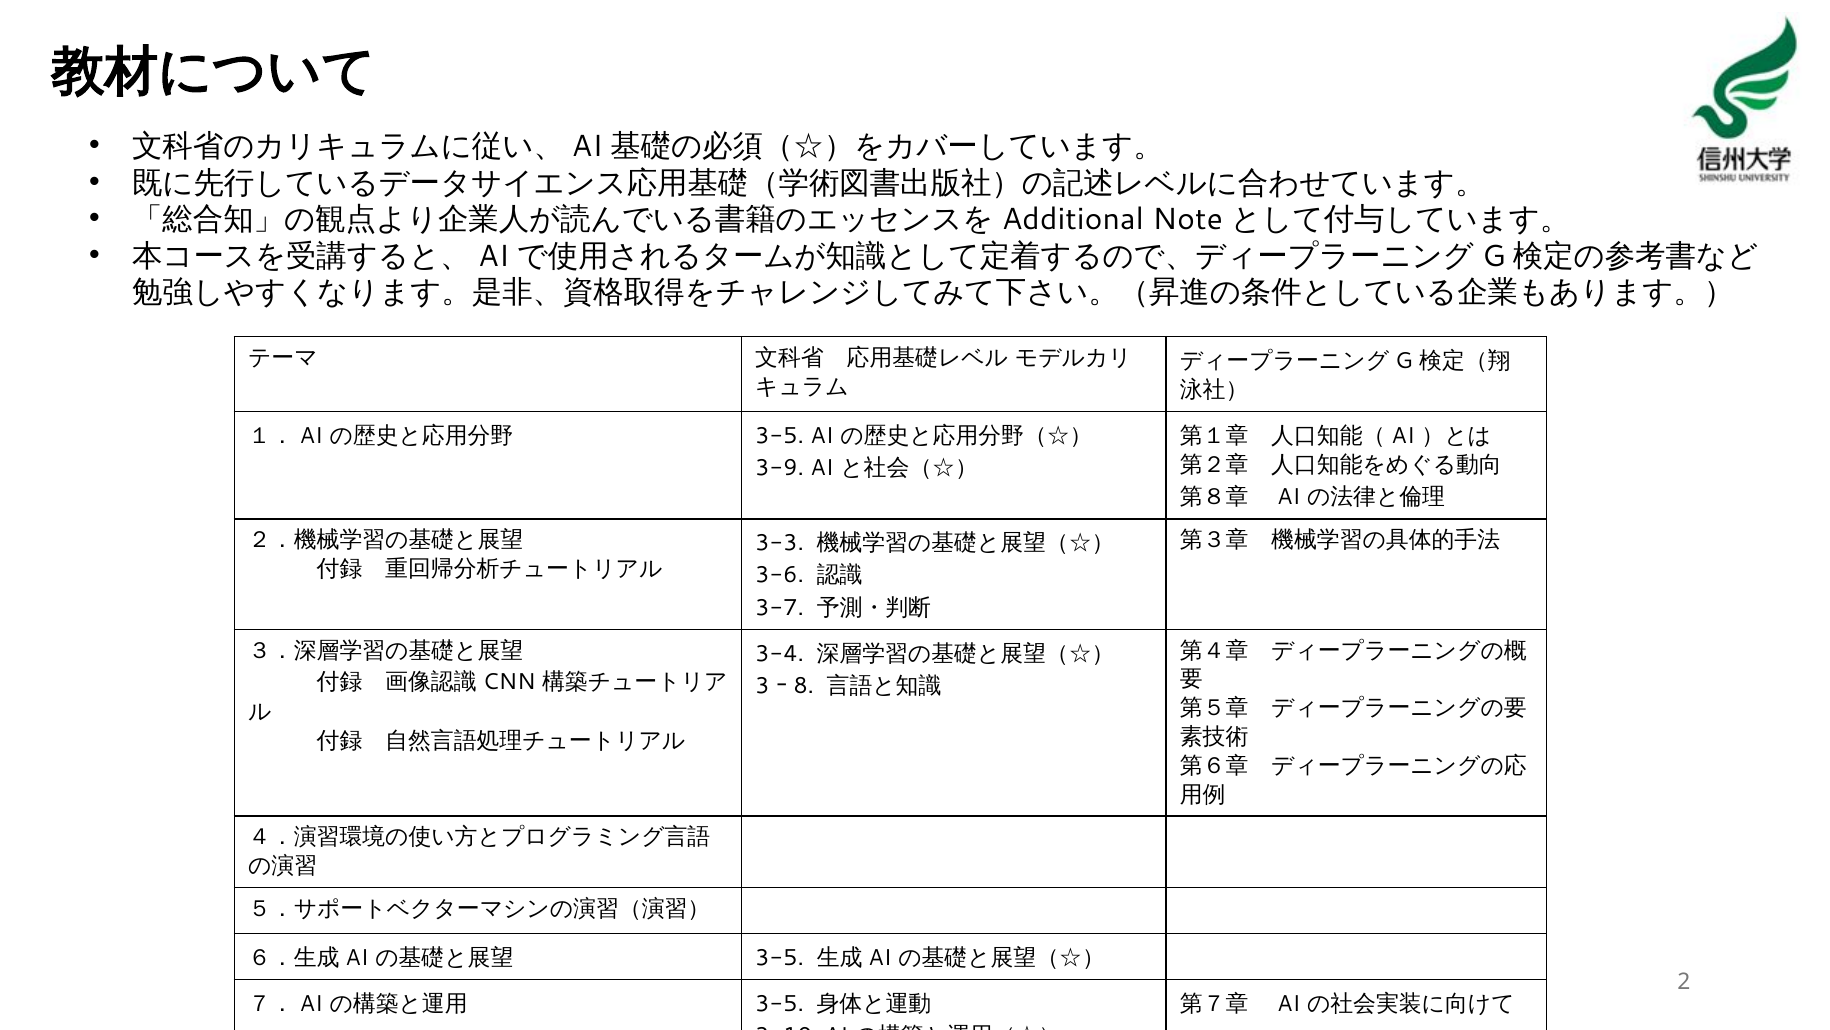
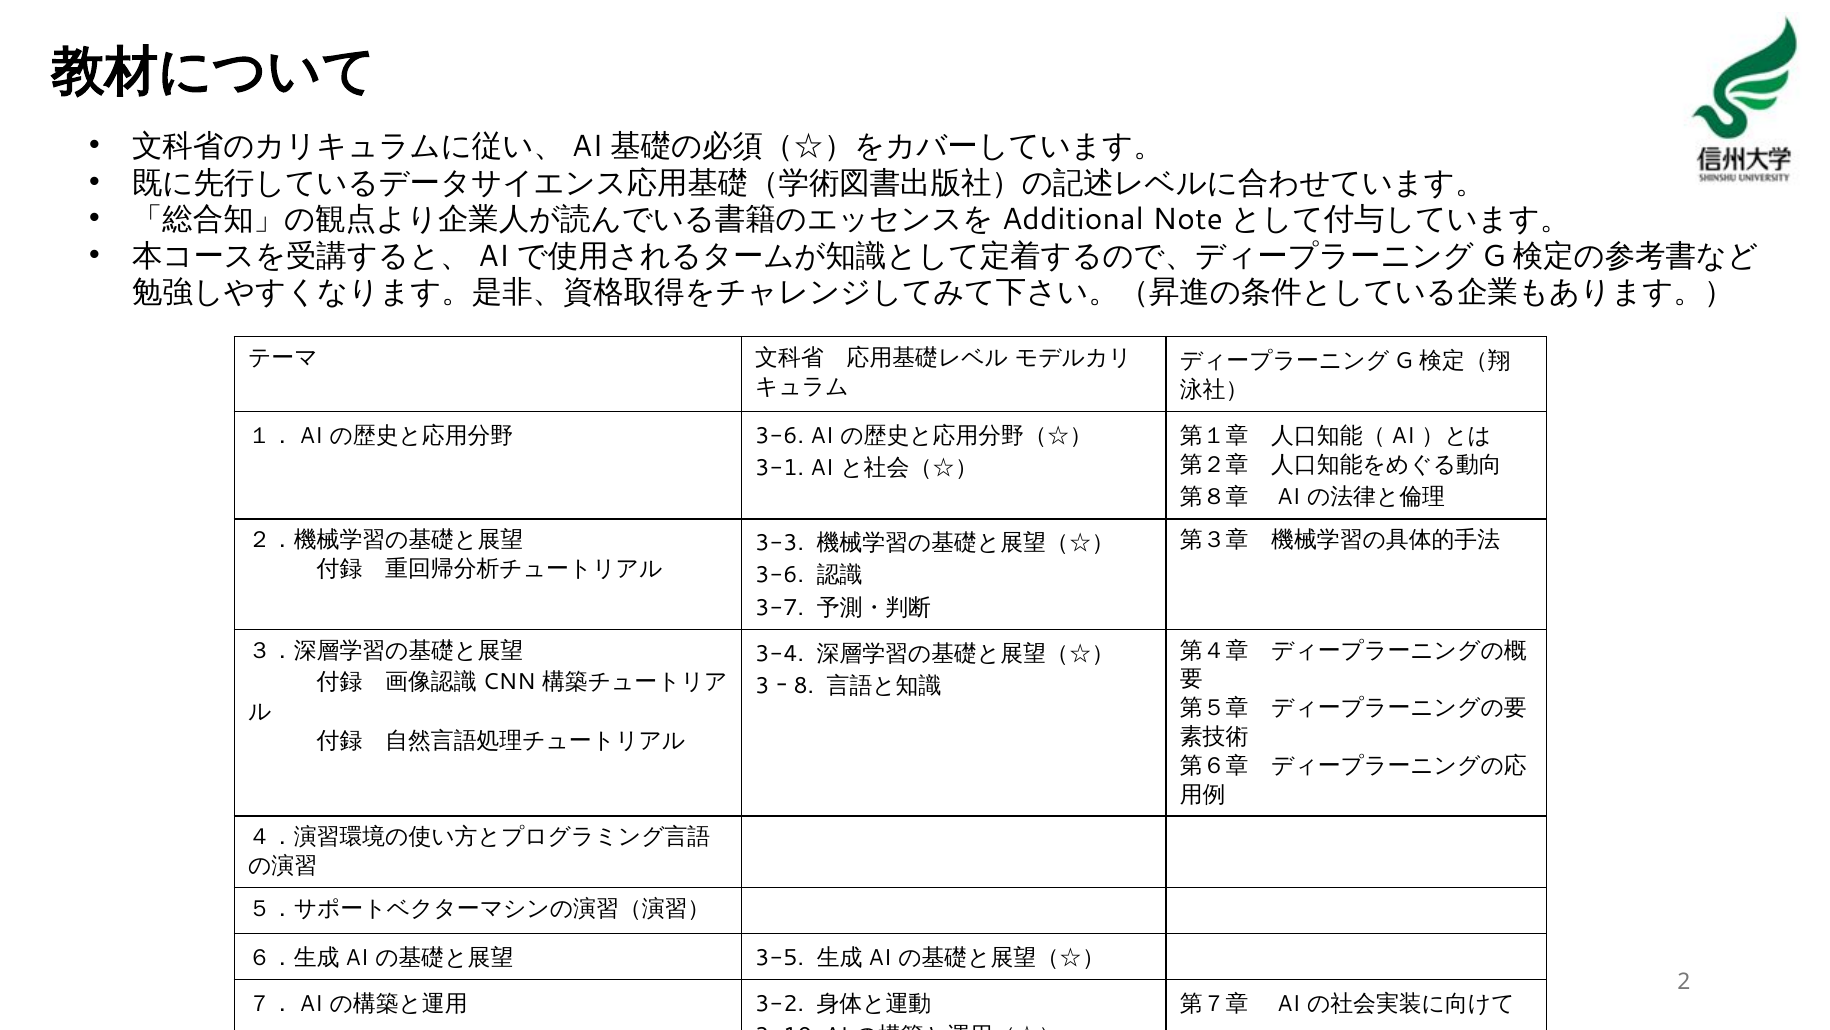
3-5 at (780, 436): 3-5 -> 3-6
3-9: 3-9 -> 3-1
3-5 at (780, 1003): 3-5 -> 3-2
